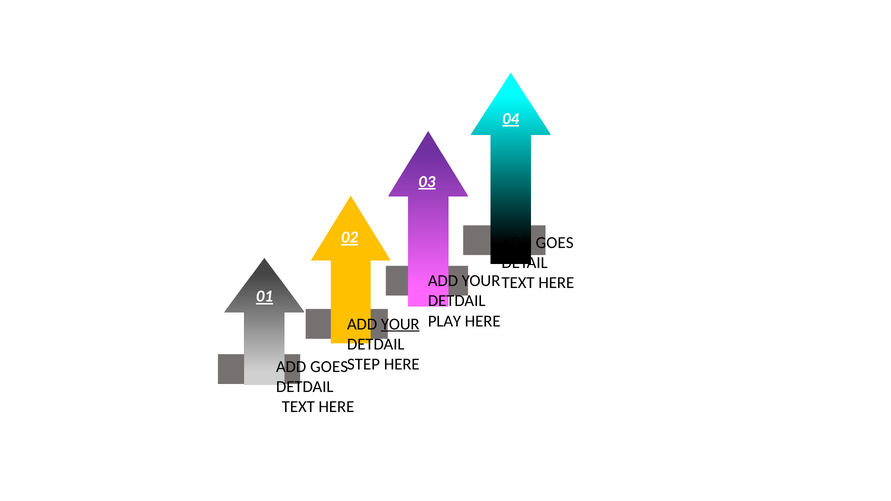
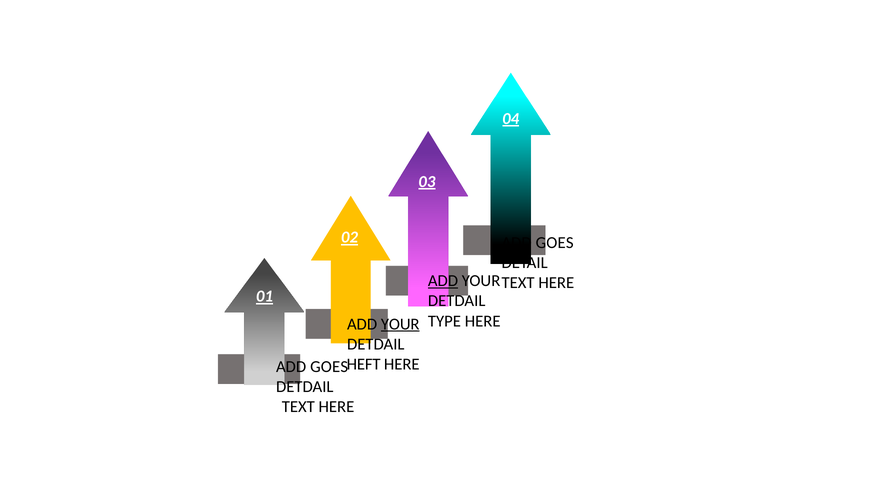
ADD at (443, 281) underline: none -> present
PLAY: PLAY -> TYPE
STEP: STEP -> HEFT
